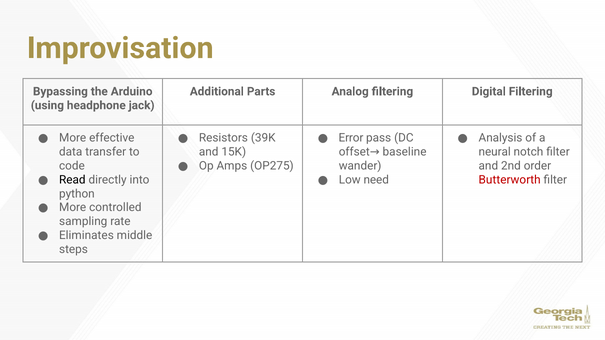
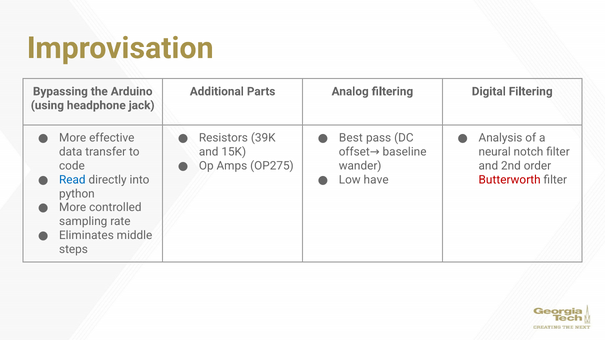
Error: Error -> Best
Read colour: black -> blue
need: need -> have
